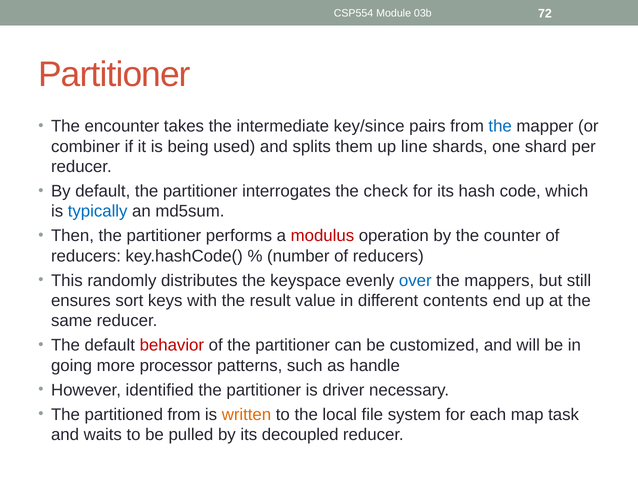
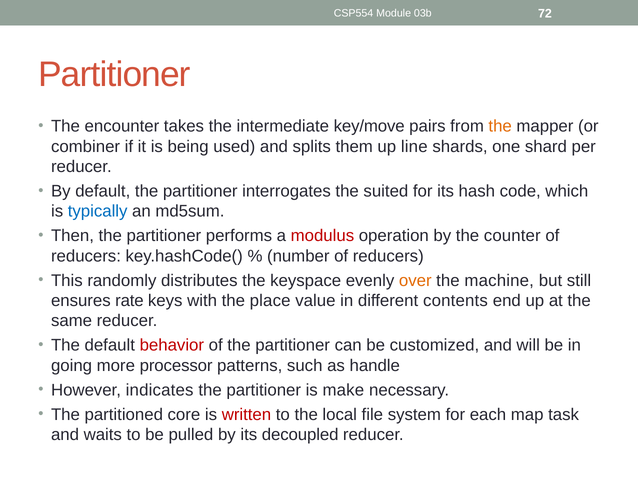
key/since: key/since -> key/move
the at (500, 126) colour: blue -> orange
check: check -> suited
over colour: blue -> orange
mappers: mappers -> machine
sort: sort -> rate
result: result -> place
identified: identified -> indicates
driver: driver -> make
partitioned from: from -> core
written colour: orange -> red
